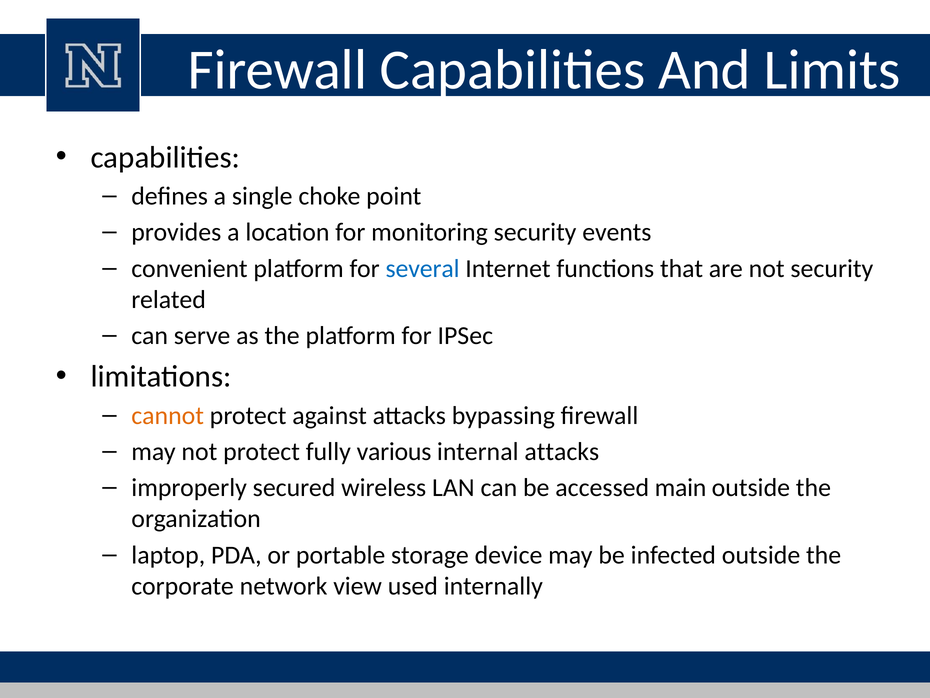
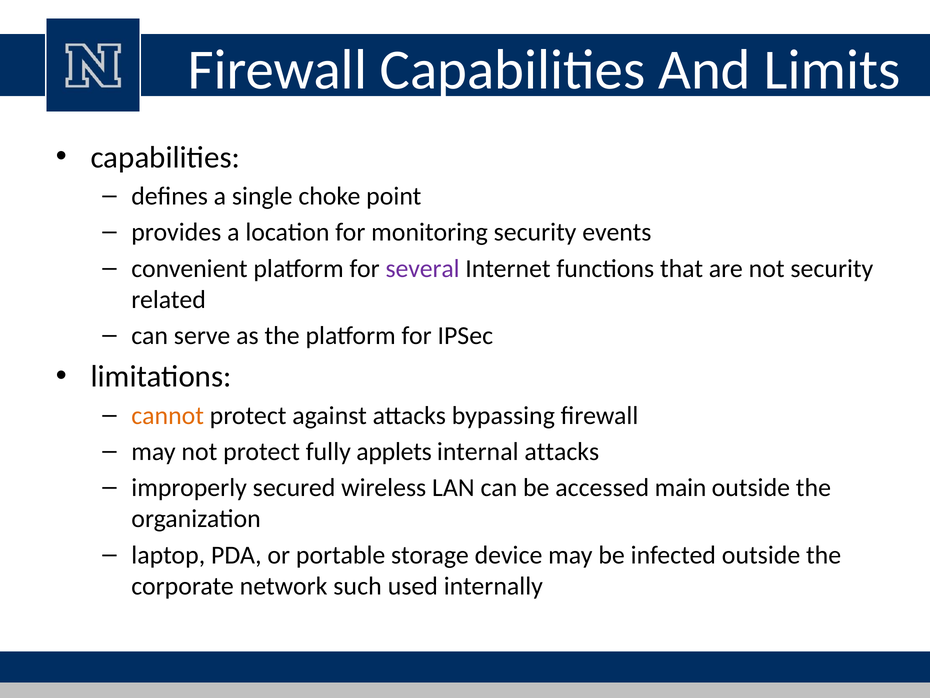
several colour: blue -> purple
various: various -> applets
view: view -> such
